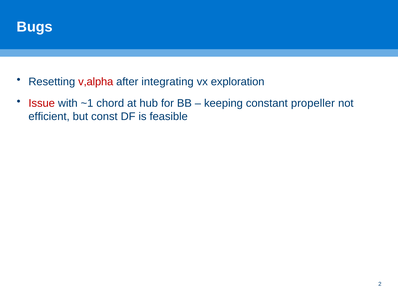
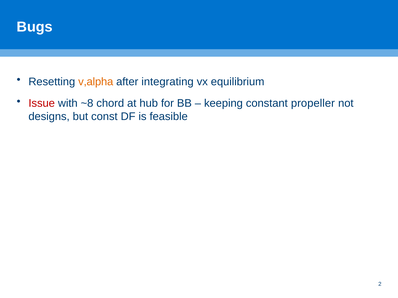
v,alpha colour: red -> orange
exploration: exploration -> equilibrium
~1: ~1 -> ~8
efficient: efficient -> designs
